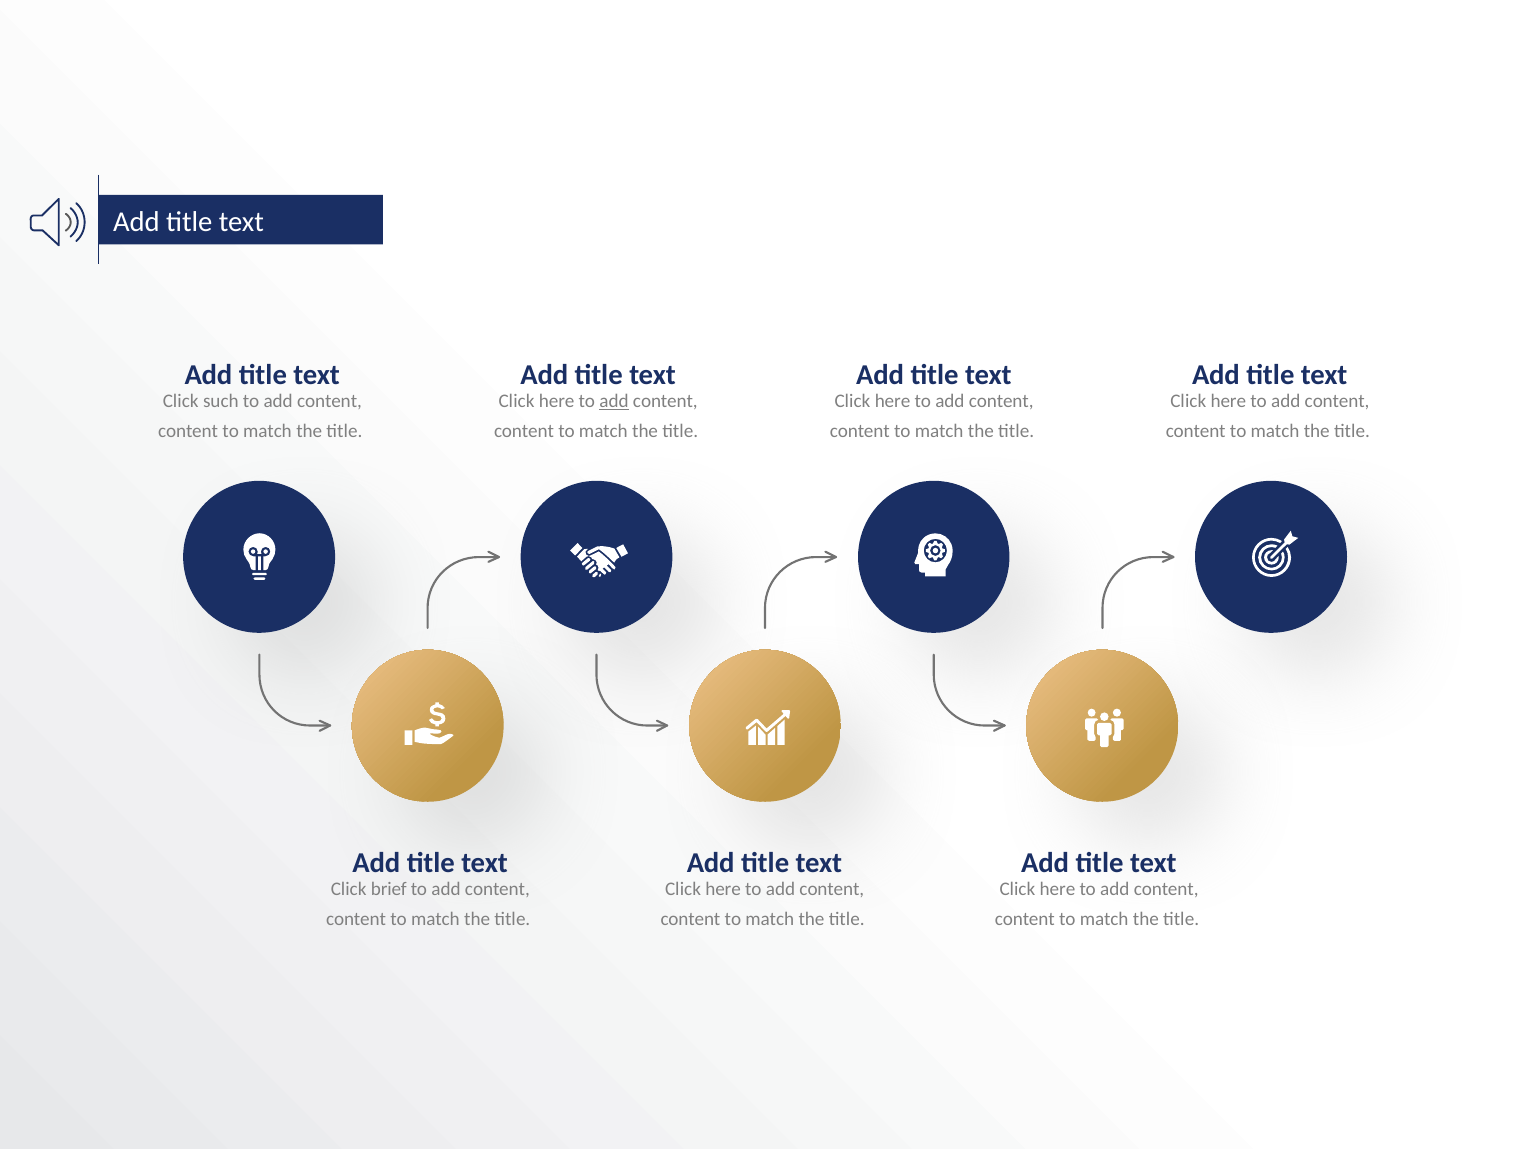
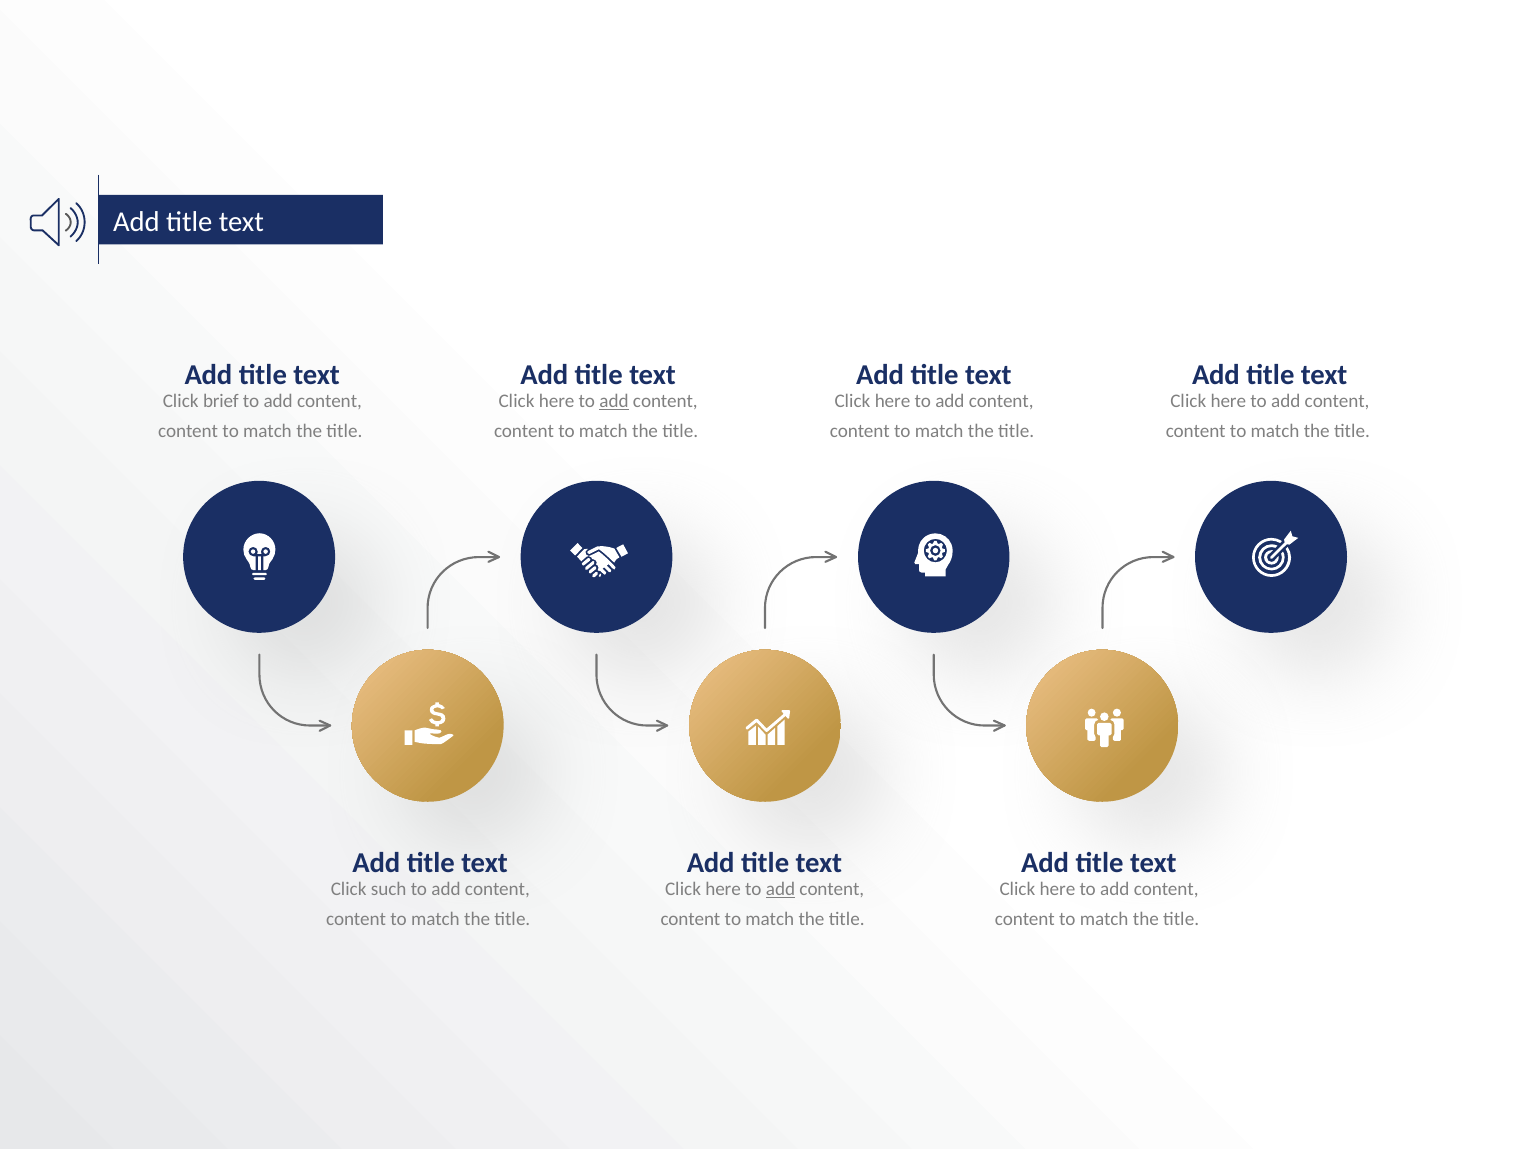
such: such -> brief
brief: brief -> such
add at (780, 890) underline: none -> present
